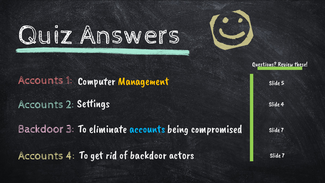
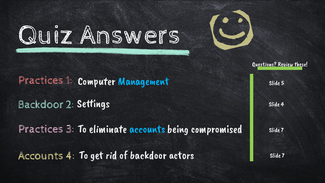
Accounts at (41, 80): Accounts -> Practices
Management colour: yellow -> light blue
Accounts at (41, 104): Accounts -> Backdoor
Backdoor at (41, 129): Backdoor -> Practices
